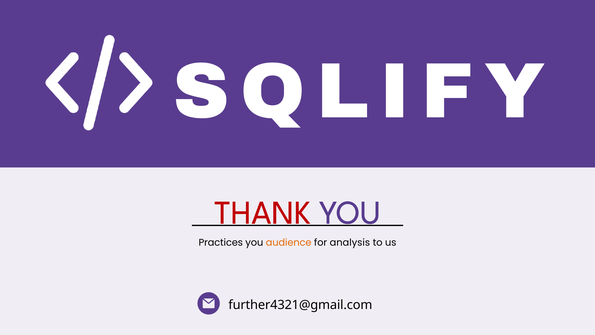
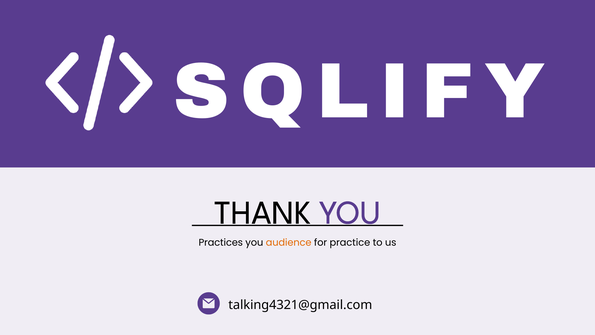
THANK colour: red -> black
analysis: analysis -> practice
further4321@gmail.com: further4321@gmail.com -> talking4321@gmail.com
